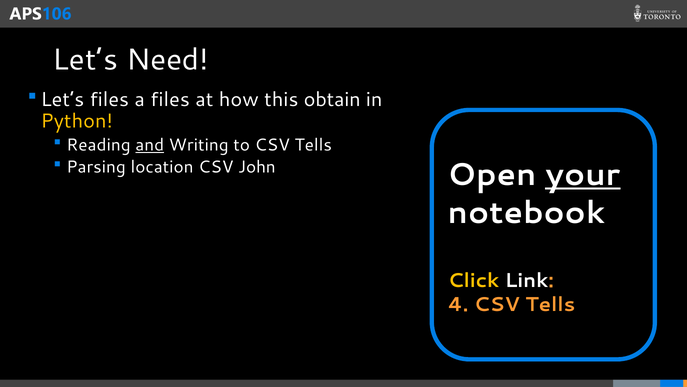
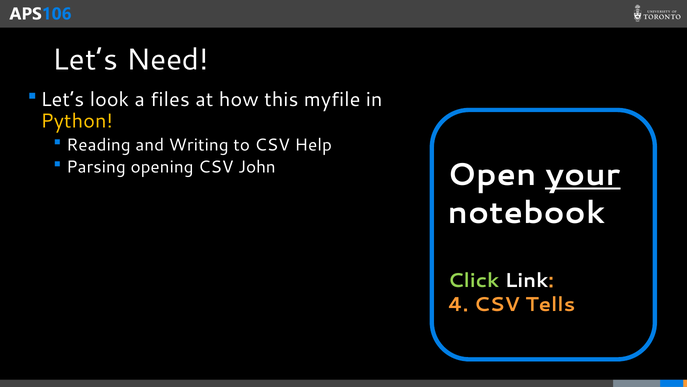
Let’s files: files -> look
obtain: obtain -> myfile
and underline: present -> none
to CSV Tells: Tells -> Help
location: location -> opening
Click colour: yellow -> light green
